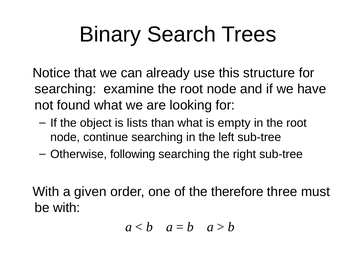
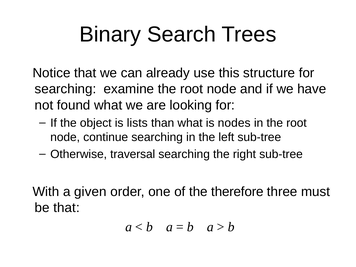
empty: empty -> nodes
following: following -> traversal
be with: with -> that
